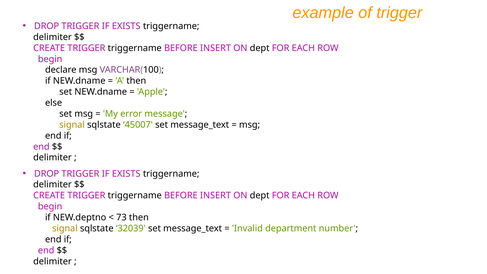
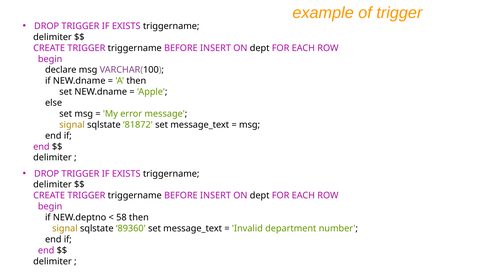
45007: 45007 -> 81872
73: 73 -> 58
32039: 32039 -> 89360
